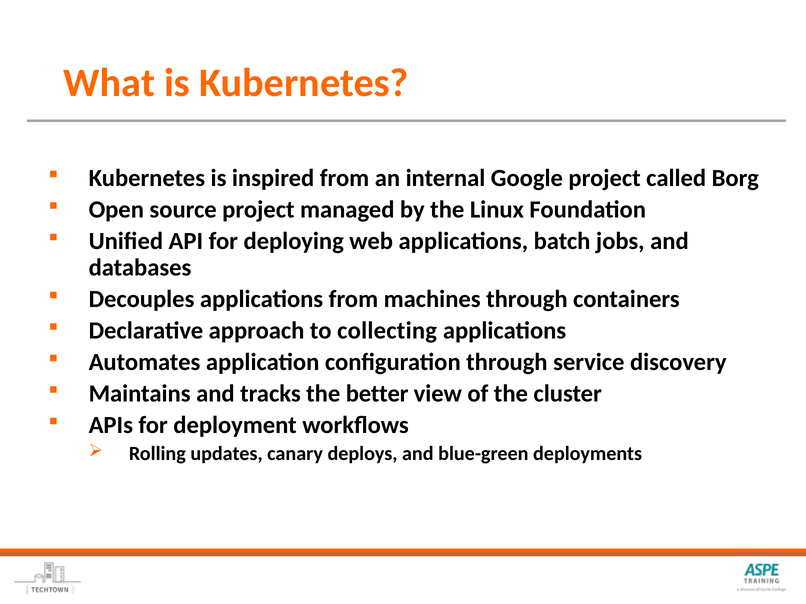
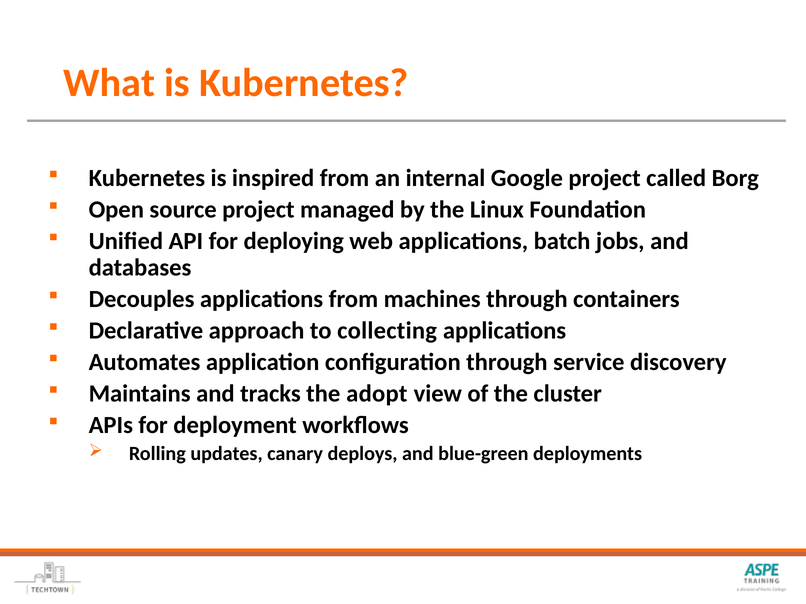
better: better -> adopt
